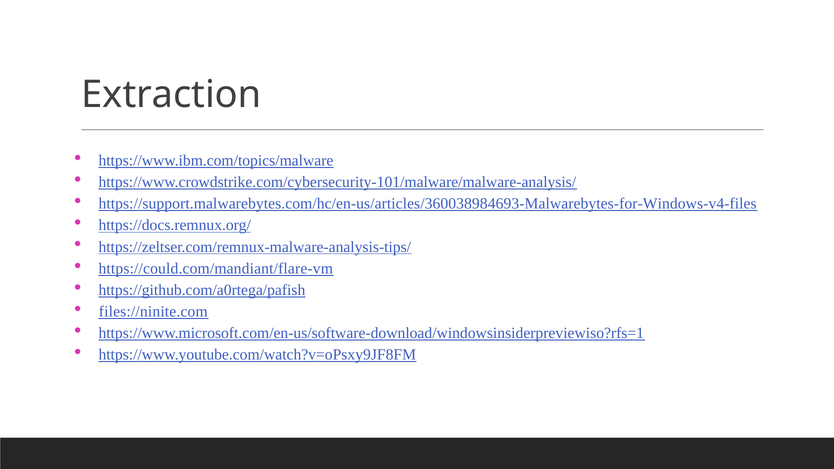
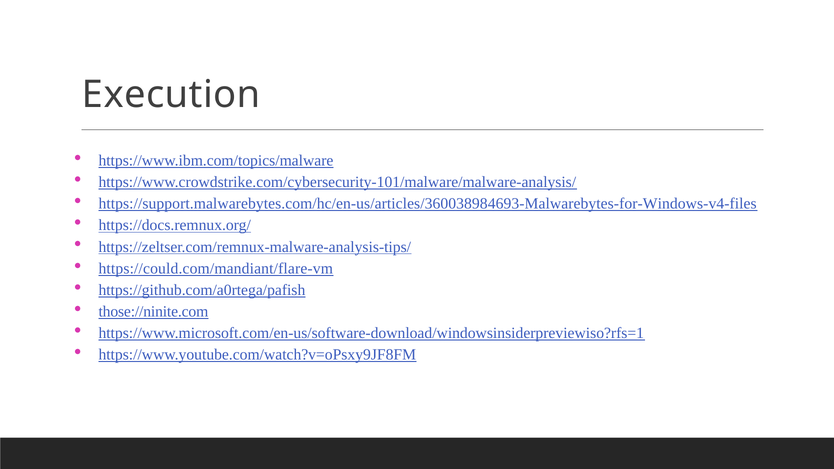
Extraction: Extraction -> Execution
files://ninite.com: files://ninite.com -> those://ninite.com
